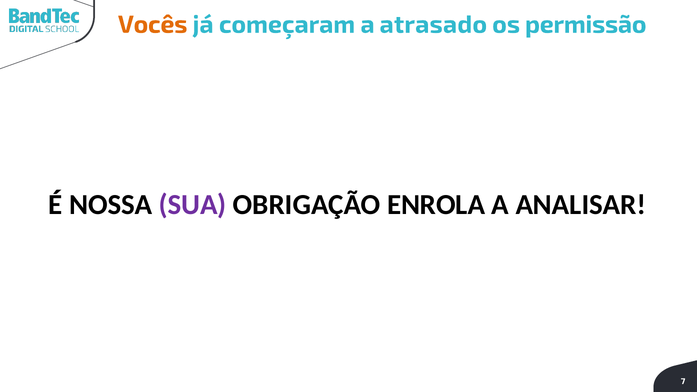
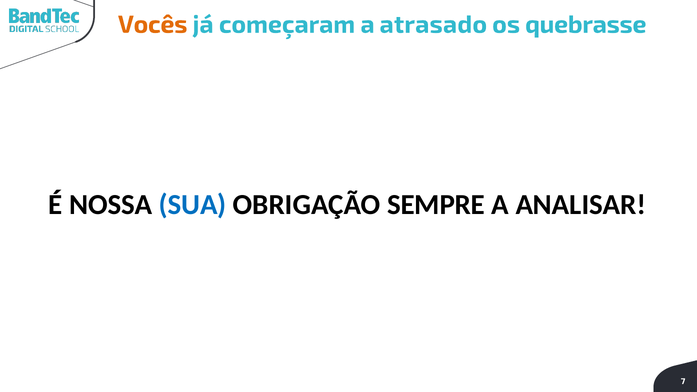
permissão: permissão -> quebrasse
SUA colour: purple -> blue
ENROLA: ENROLA -> SEMPRE
